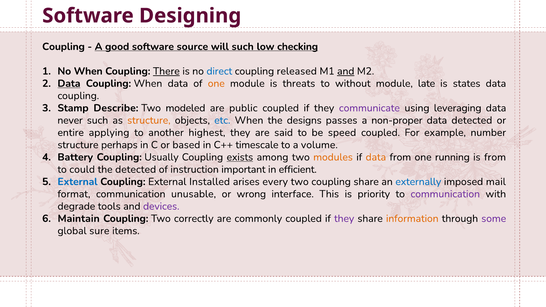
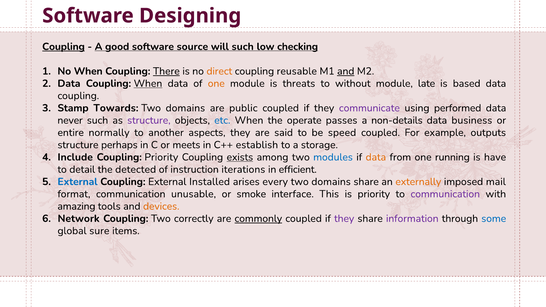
Coupling at (63, 47) underline: none -> present
direct colour: blue -> orange
released: released -> reusable
Data at (69, 83) underline: present -> none
When at (148, 83) underline: none -> present
states: states -> based
Describe: Describe -> Towards
modeled at (185, 108): modeled -> domains
leveraging: leveraging -> performed
structure at (149, 120) colour: orange -> purple
designs: designs -> operate
non-proper: non-proper -> non-details
data detected: detected -> business
applying: applying -> normally
highest: highest -> aspects
number: number -> outputs
based: based -> meets
timescale: timescale -> establish
volume: volume -> storage
Battery: Battery -> Include
Coupling Usually: Usually -> Priority
modules colour: orange -> blue
is from: from -> have
could: could -> detail
important: important -> iterations
coupling at (331, 182): coupling -> domains
externally colour: blue -> orange
wrong: wrong -> smoke
degrade: degrade -> amazing
devices colour: purple -> orange
Maintain: Maintain -> Network
commonly underline: none -> present
information colour: orange -> purple
some colour: purple -> blue
